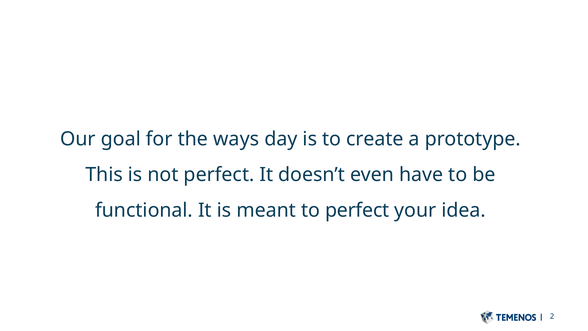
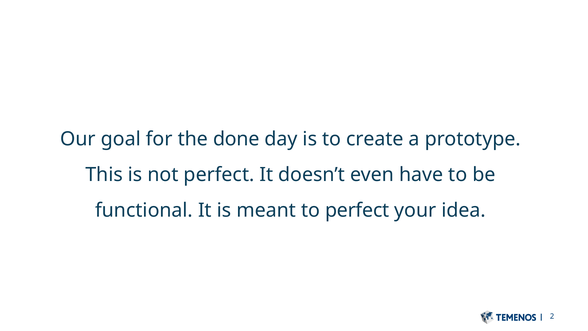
ways: ways -> done
